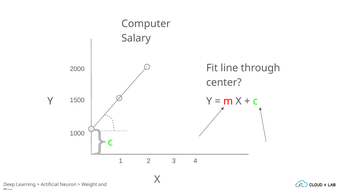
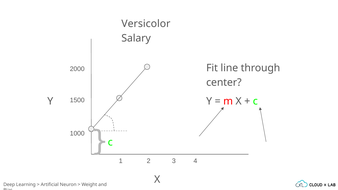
Computer: Computer -> Versicolor
